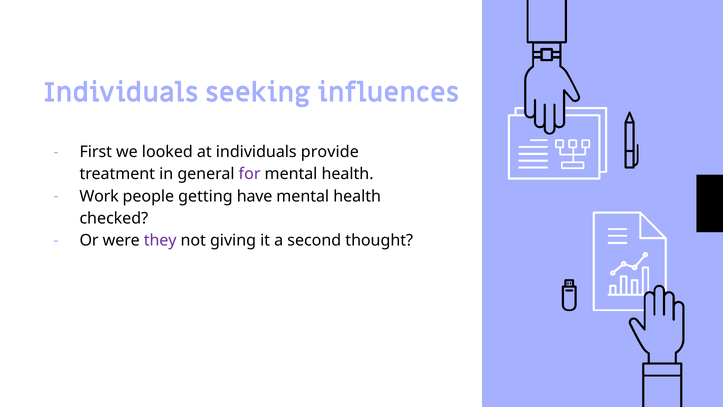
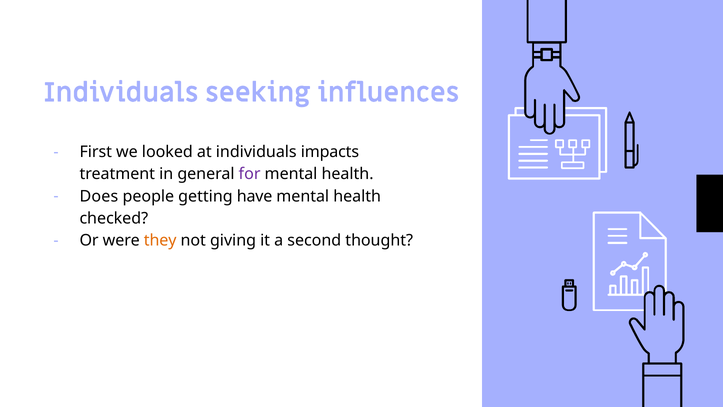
provide: provide -> impacts
Work: Work -> Does
they colour: purple -> orange
